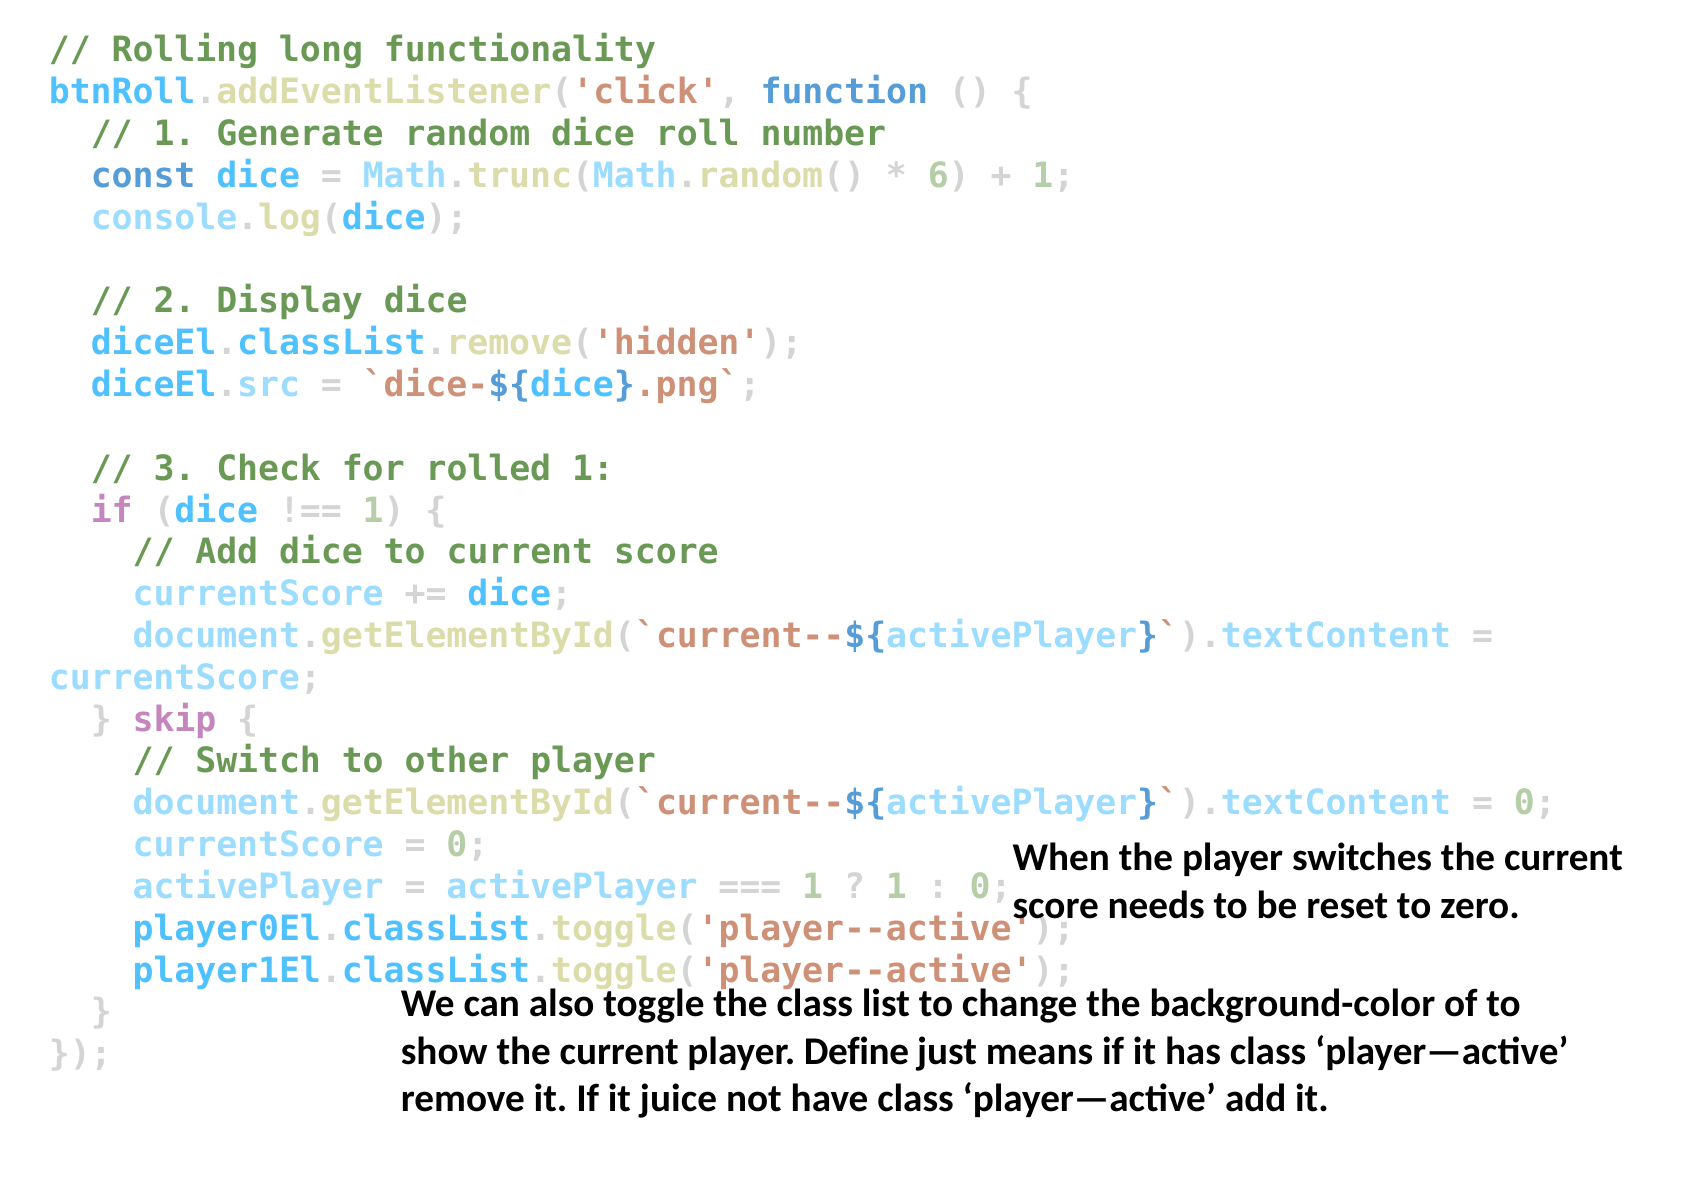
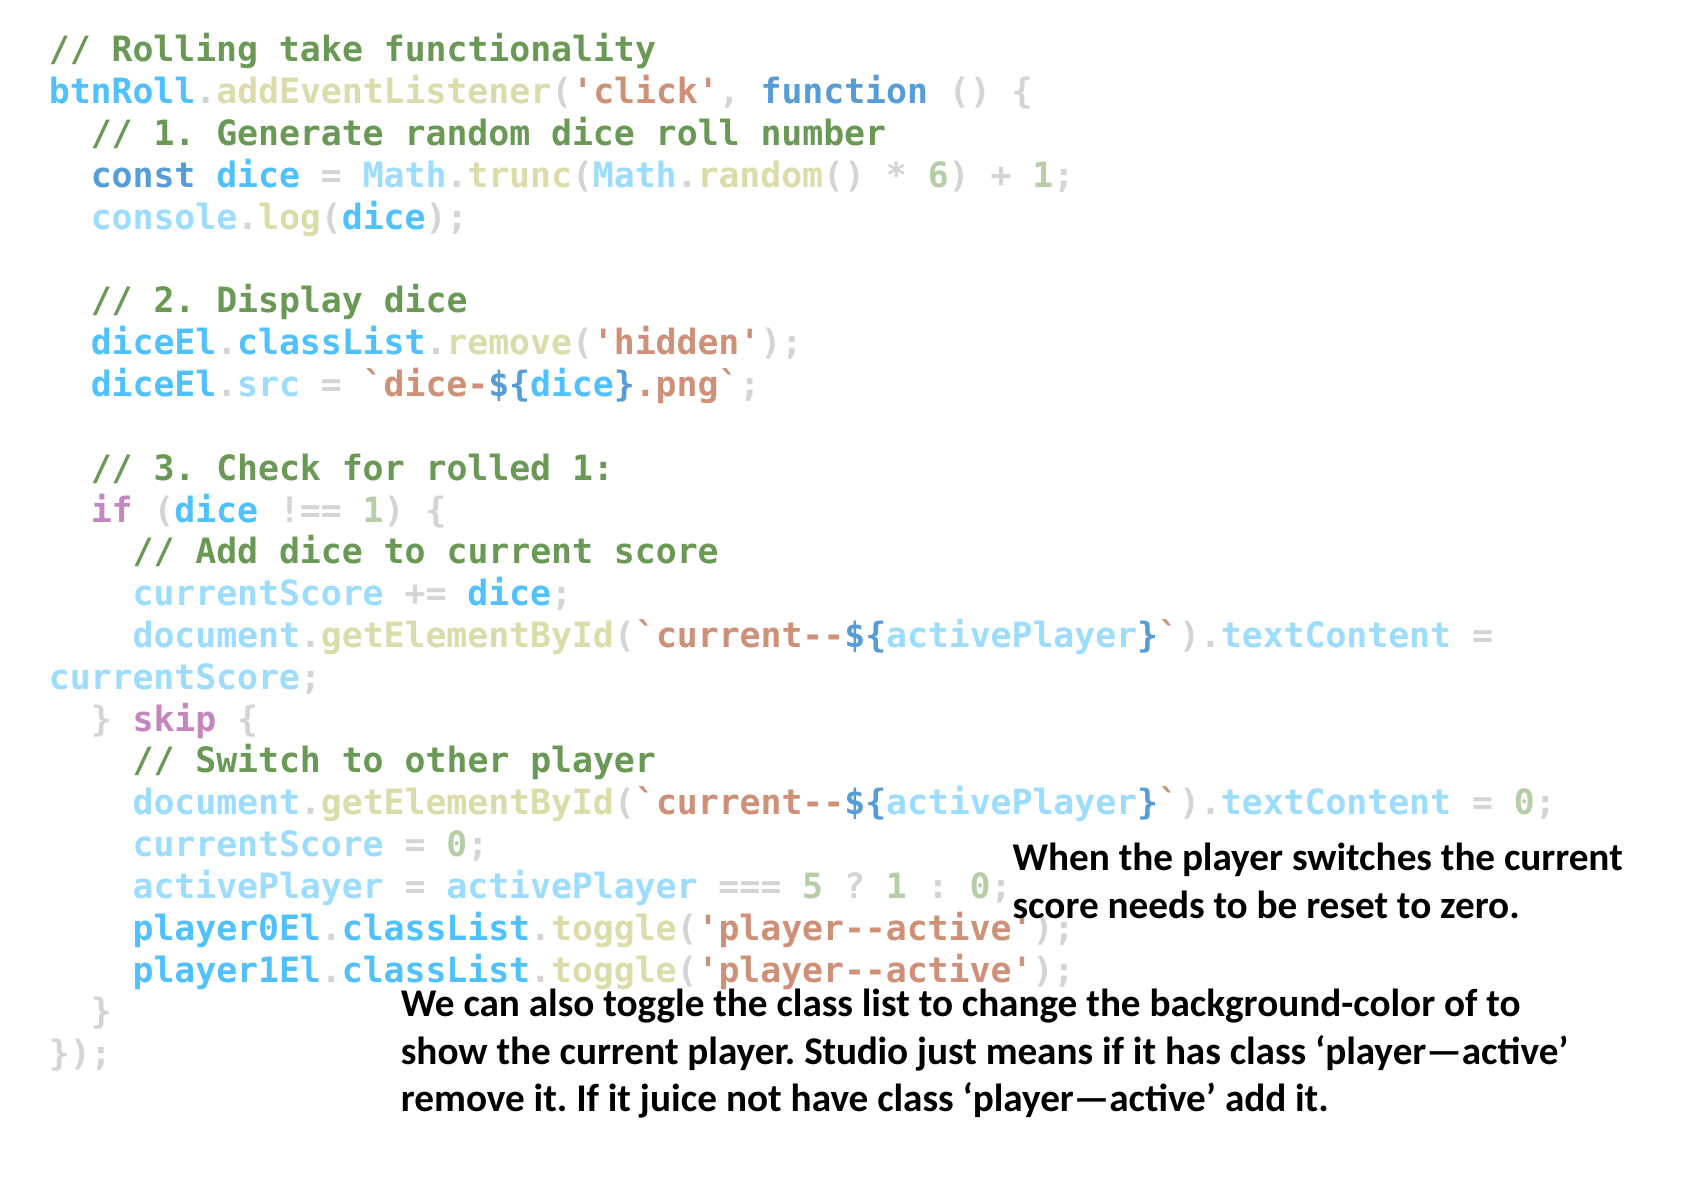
long: long -> take
1 at (813, 887): 1 -> 5
Define: Define -> Studio
